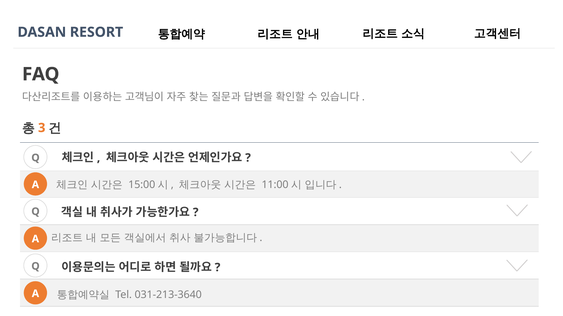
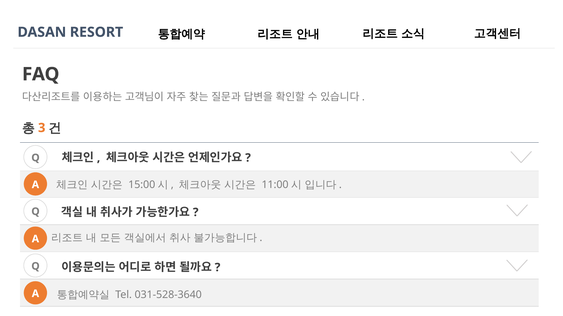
031-213-3640: 031-213-3640 -> 031-528-3640
